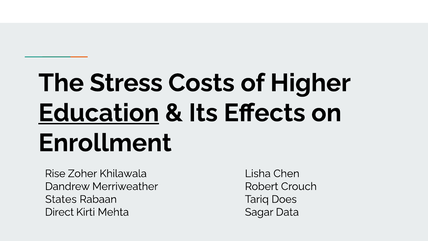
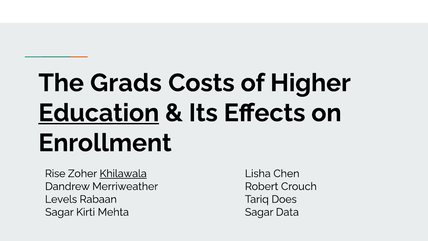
Stress: Stress -> Grads
Khilawala underline: none -> present
States: States -> Levels
Direct at (59, 212): Direct -> Sagar
